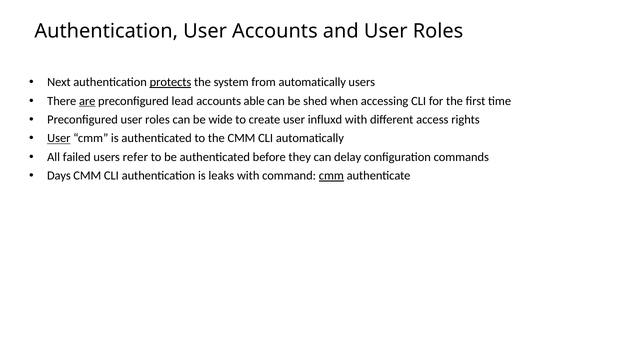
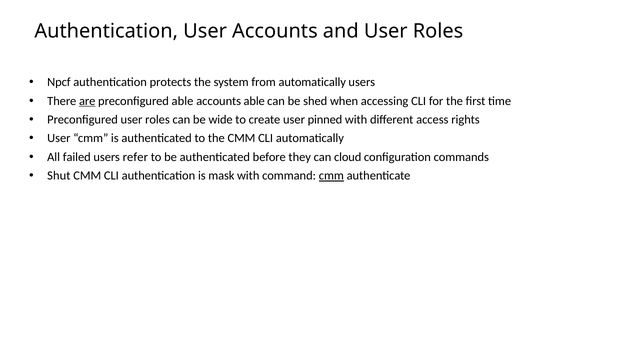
Next: Next -> Npcf
protects underline: present -> none
preconfigured lead: lead -> able
influxd: influxd -> pinned
User at (59, 138) underline: present -> none
delay: delay -> cloud
Days: Days -> Shut
leaks: leaks -> mask
